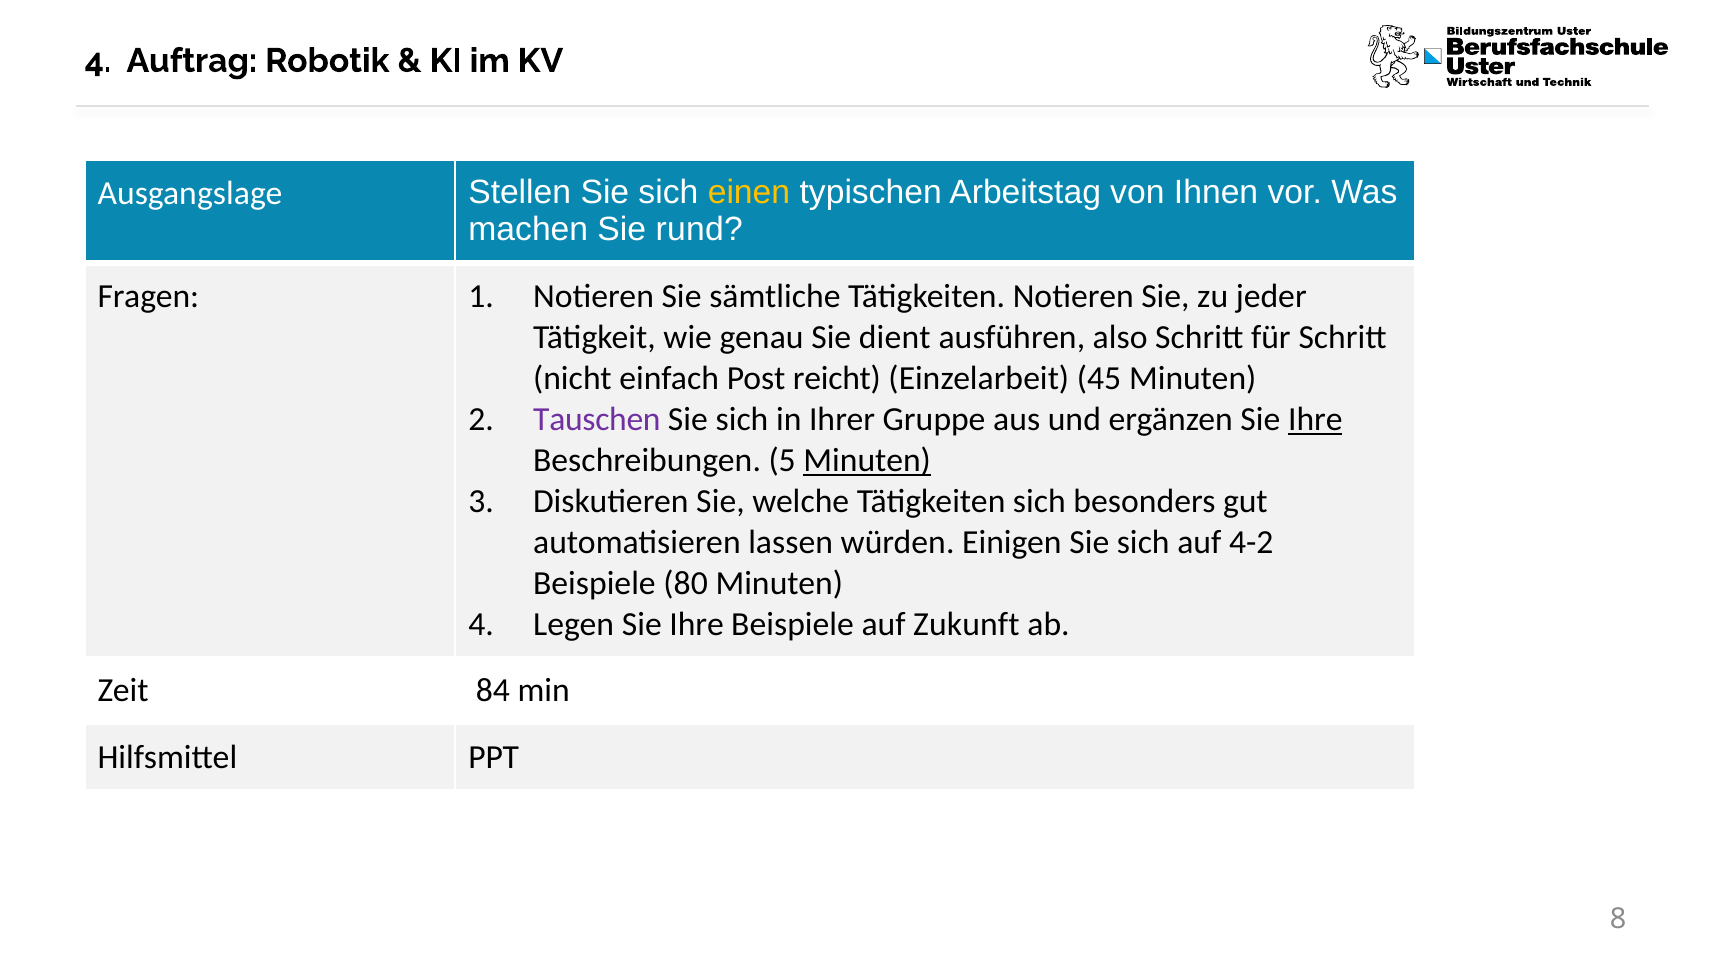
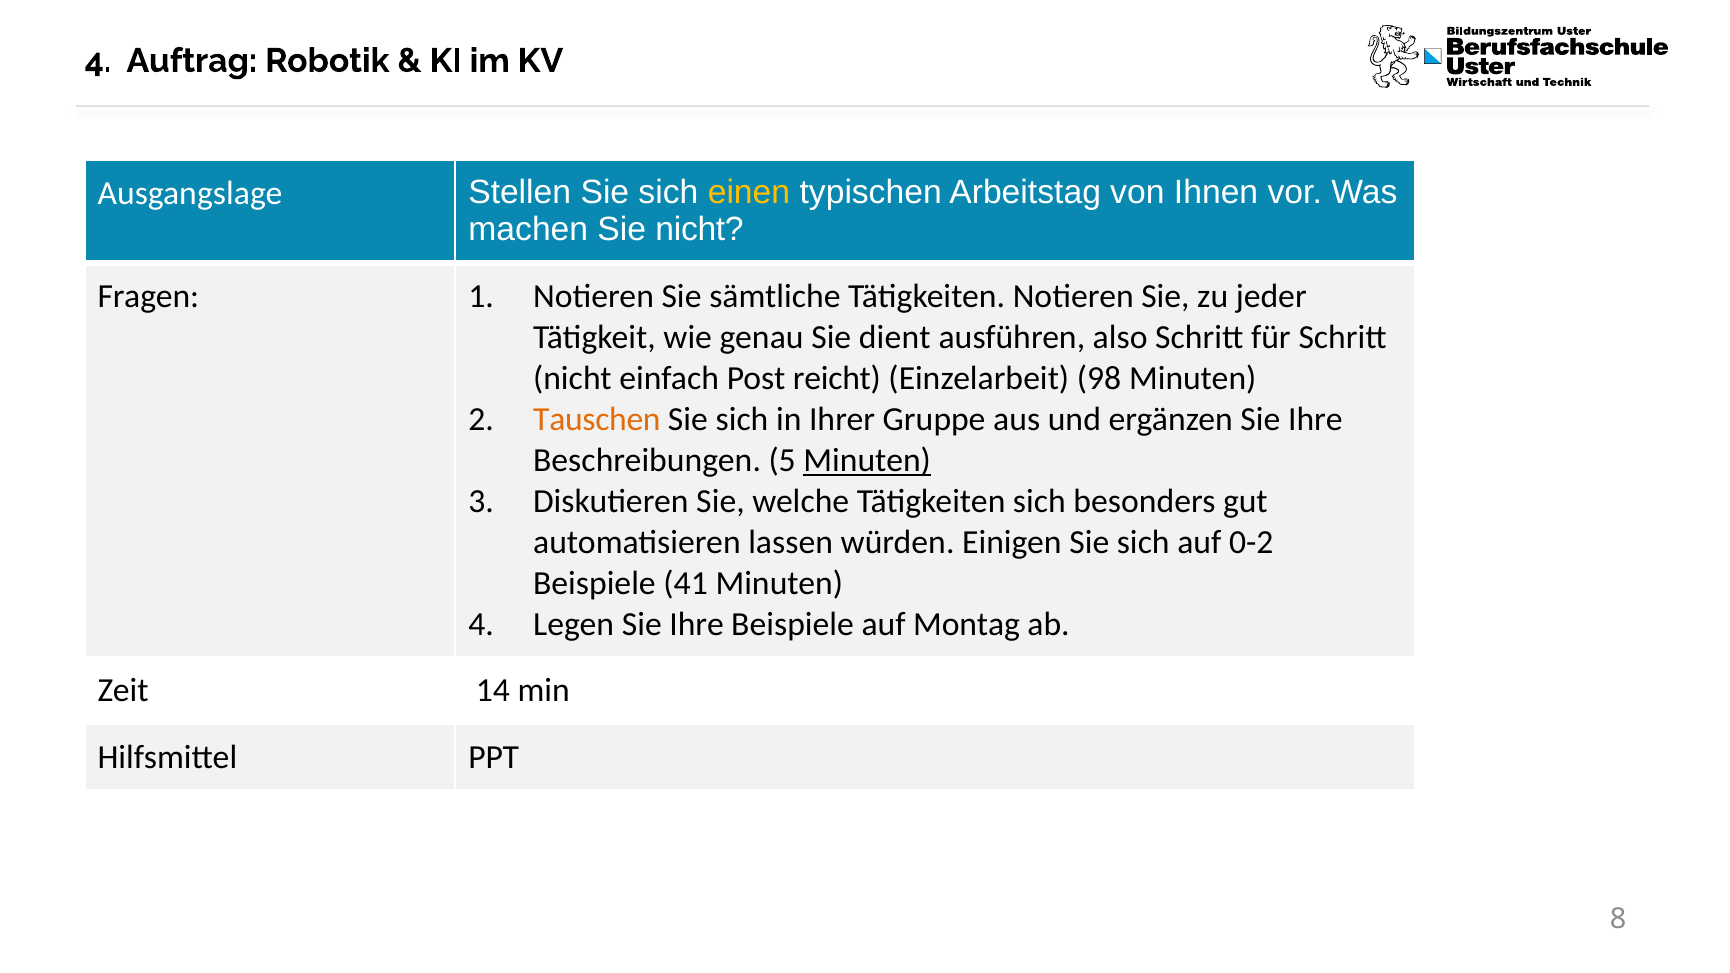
Sie rund: rund -> nicht
45: 45 -> 98
Tauschen colour: purple -> orange
Ihre at (1315, 420) underline: present -> none
4-2: 4-2 -> 0-2
80: 80 -> 41
Zukunft: Zukunft -> Montag
84: 84 -> 14
